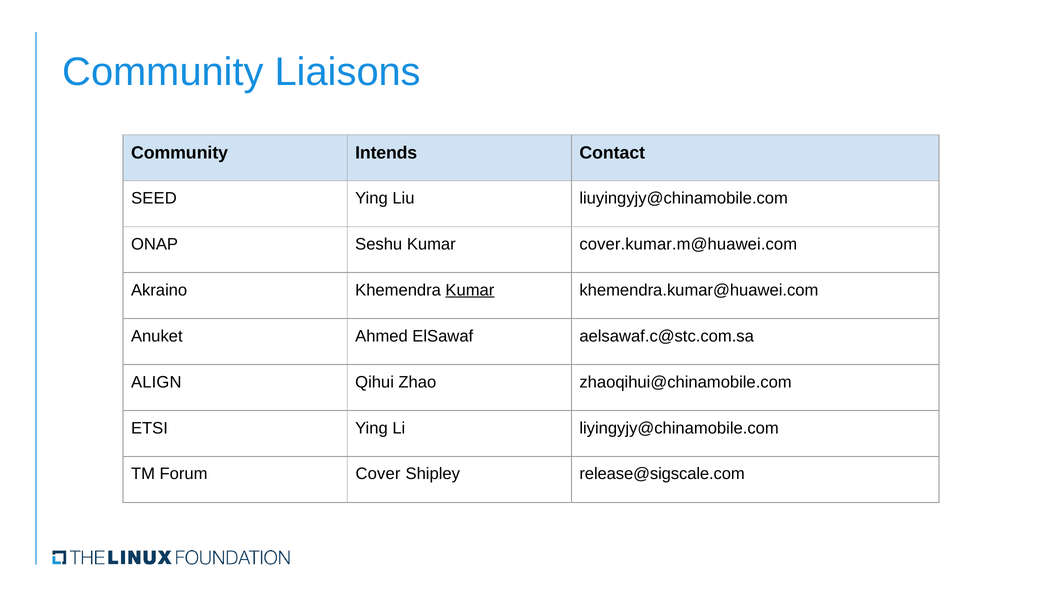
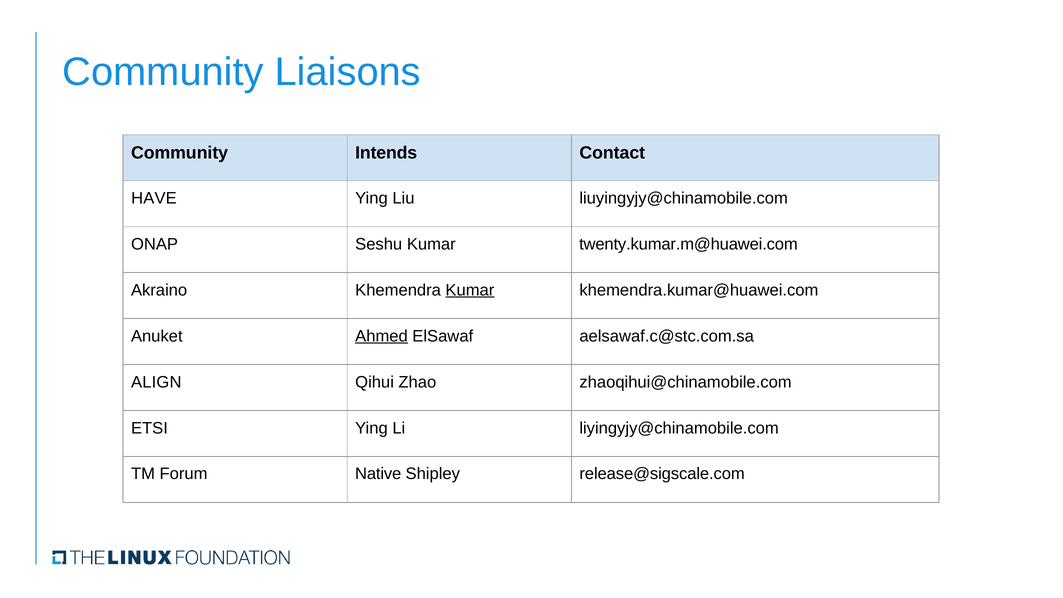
SEED: SEED -> HAVE
cover.kumar.m@huawei.com: cover.kumar.m@huawei.com -> twenty.kumar.m@huawei.com
Ahmed underline: none -> present
Cover: Cover -> Native
